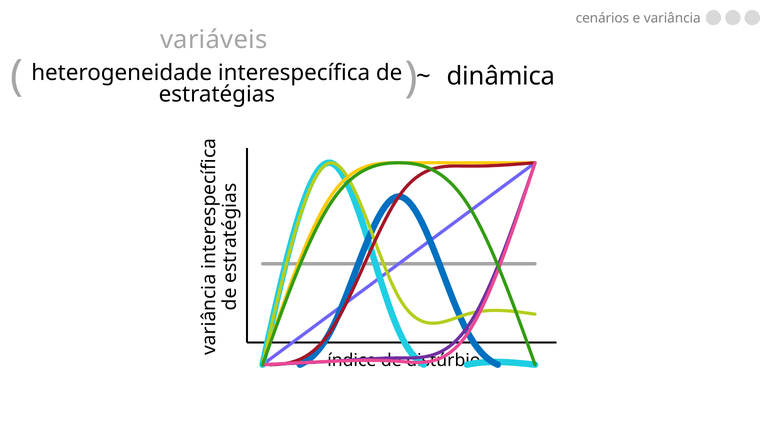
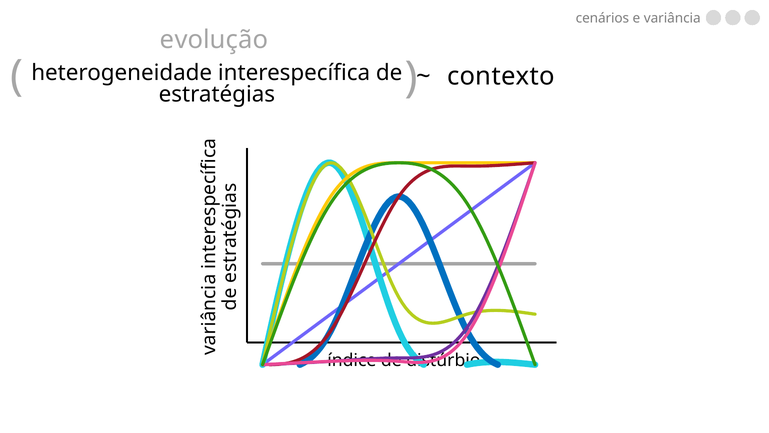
variáveis: variáveis -> evolução
dinâmica: dinâmica -> contexto
